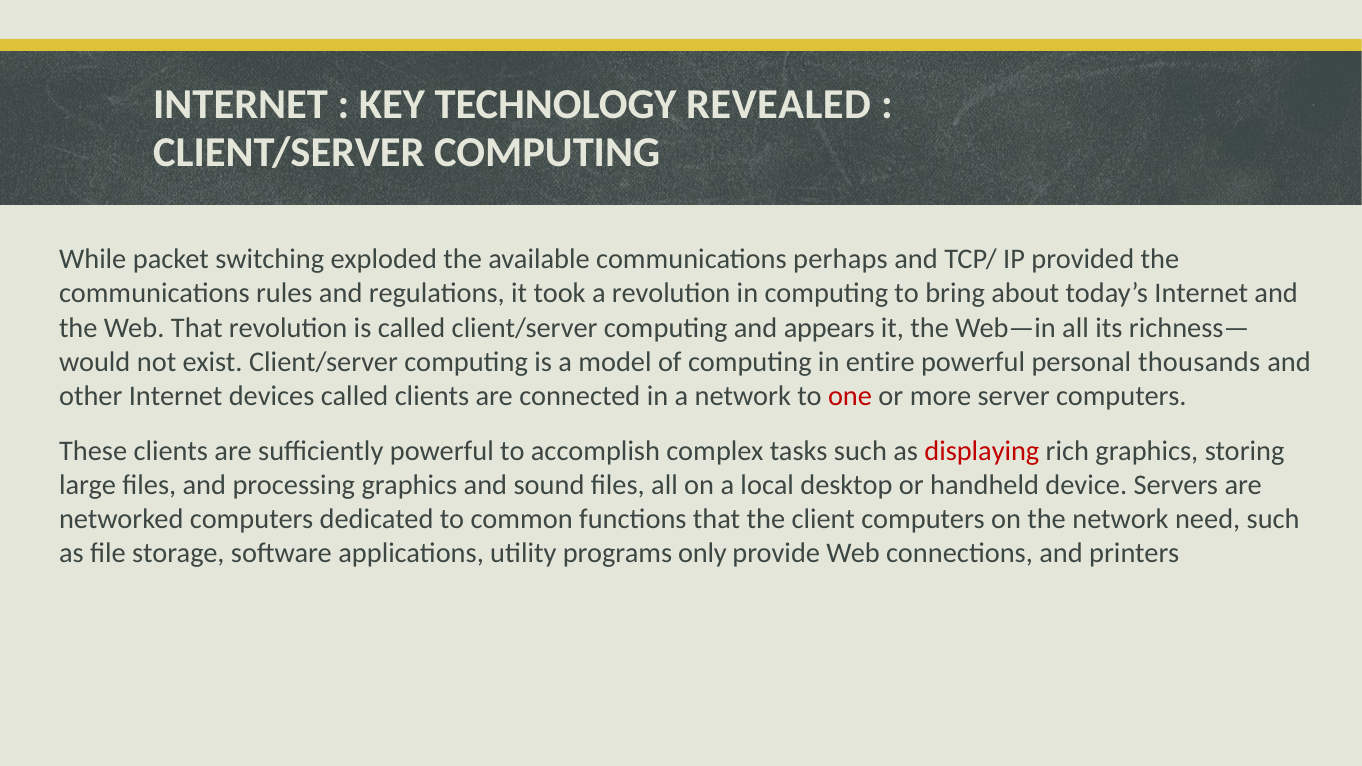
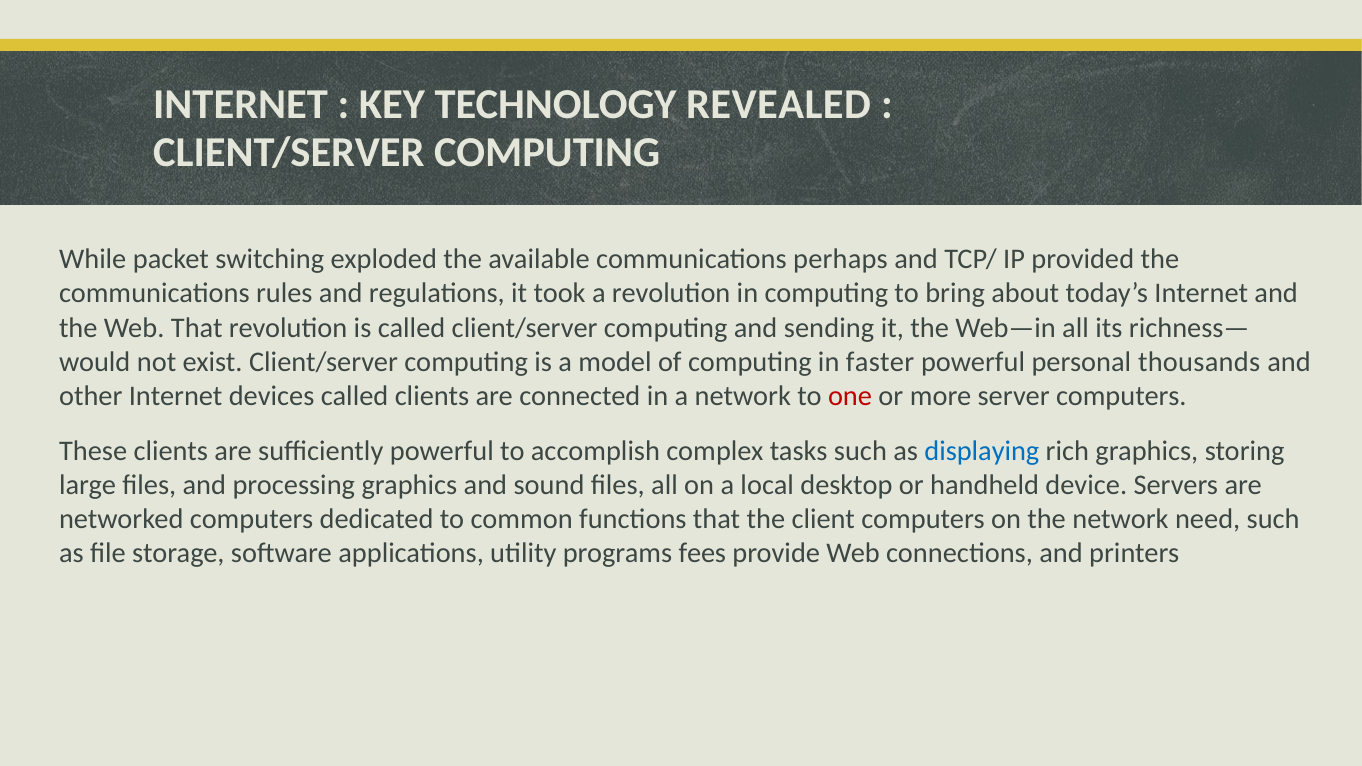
appears: appears -> sending
entire: entire -> faster
displaying colour: red -> blue
only: only -> fees
